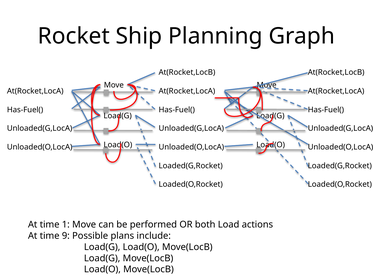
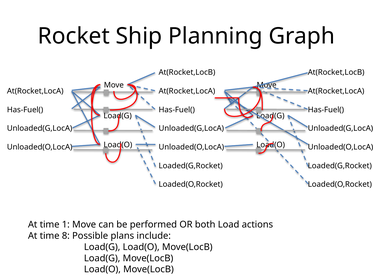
9: 9 -> 8
